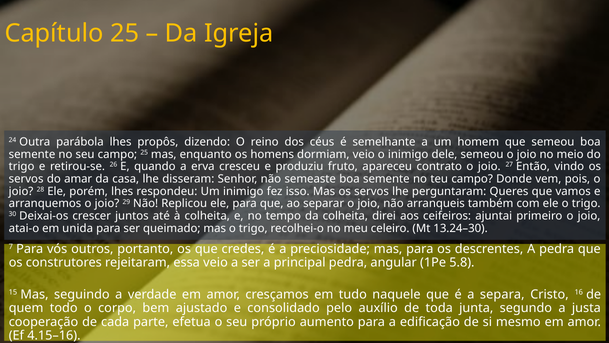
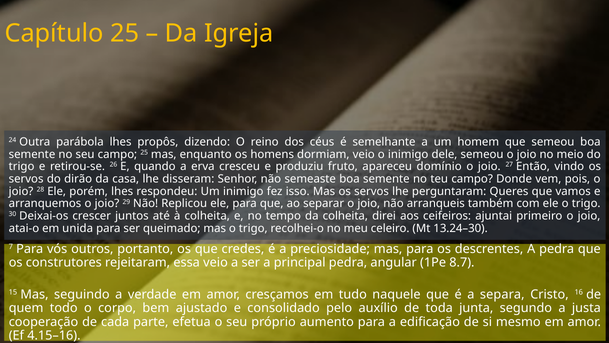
contrato: contrato -> domínio
amar: amar -> dirão
5.8: 5.8 -> 8.7
